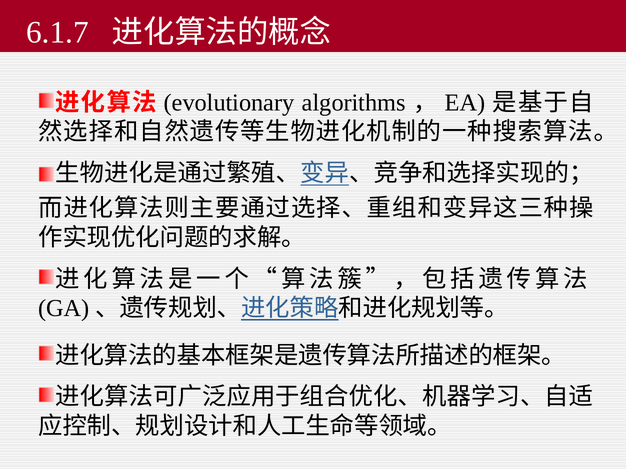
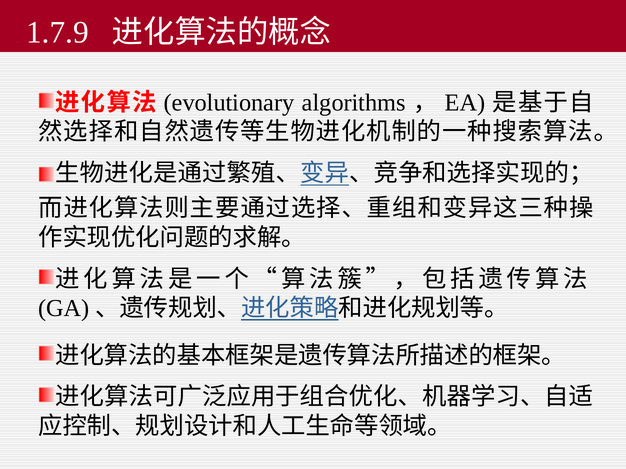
6.1.7: 6.1.7 -> 1.7.9
